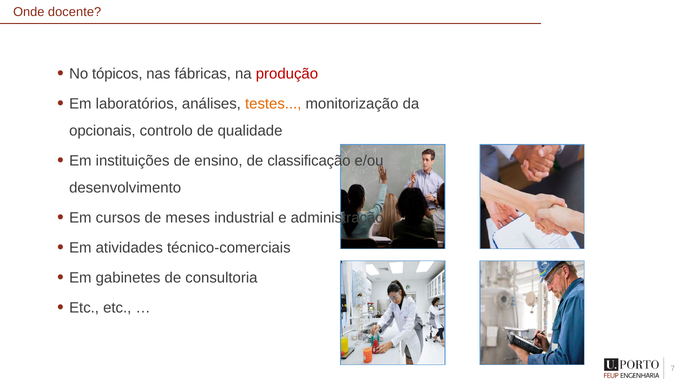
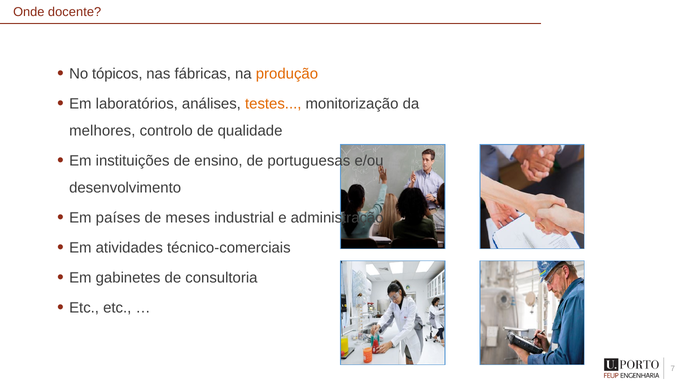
produção colour: red -> orange
opcionais: opcionais -> melhores
classificação: classificação -> portuguesas
cursos: cursos -> países
